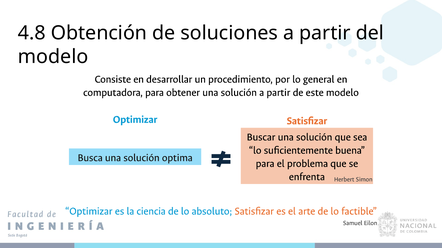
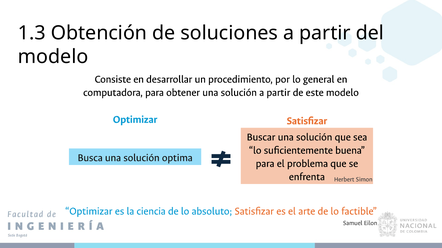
4.8: 4.8 -> 1.3
